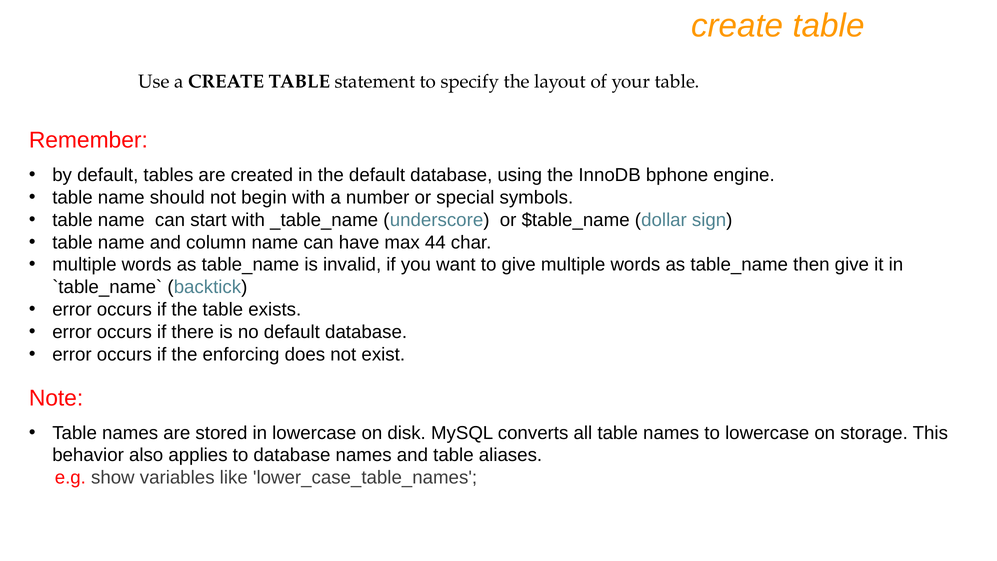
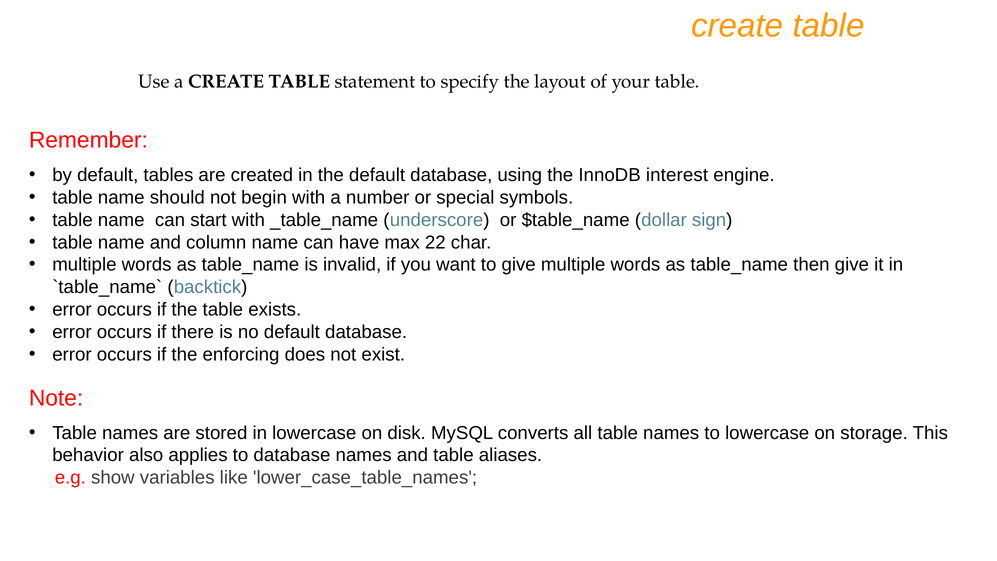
bphone: bphone -> interest
44: 44 -> 22
